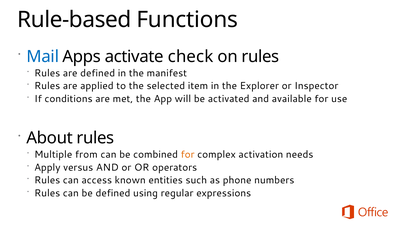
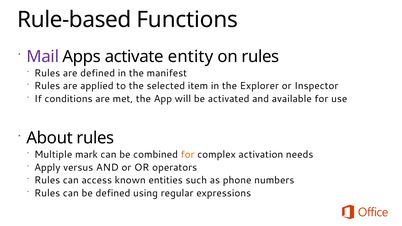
Mail colour: blue -> purple
check: check -> entity
from: from -> mark
